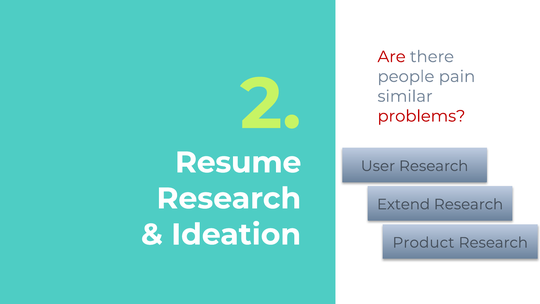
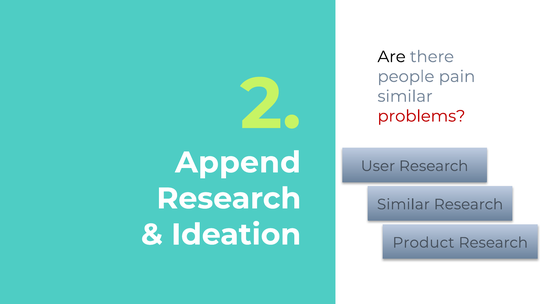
Are colour: red -> black
Resume: Resume -> Append
Extend at (403, 204): Extend -> Similar
